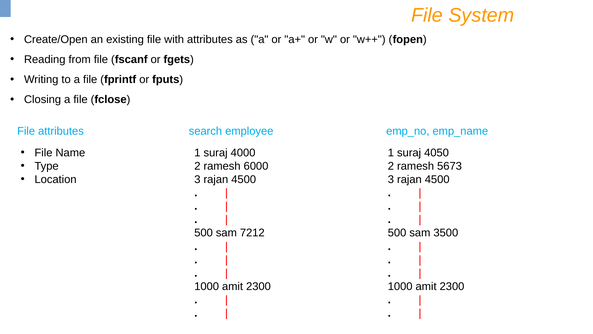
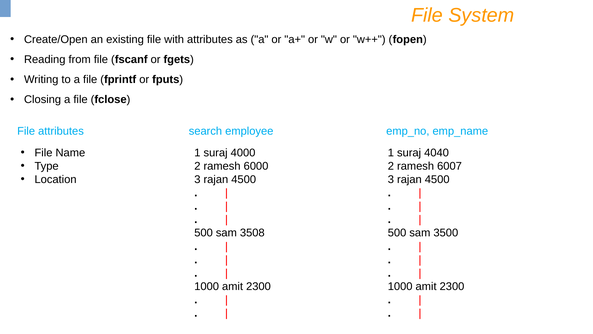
4050: 4050 -> 4040
5673: 5673 -> 6007
7212: 7212 -> 3508
